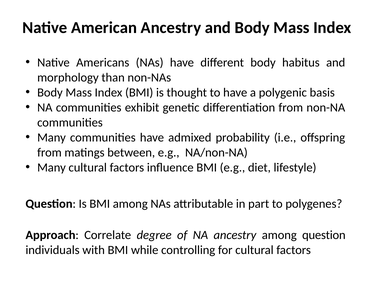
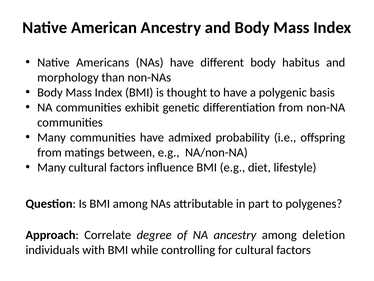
among question: question -> deletion
